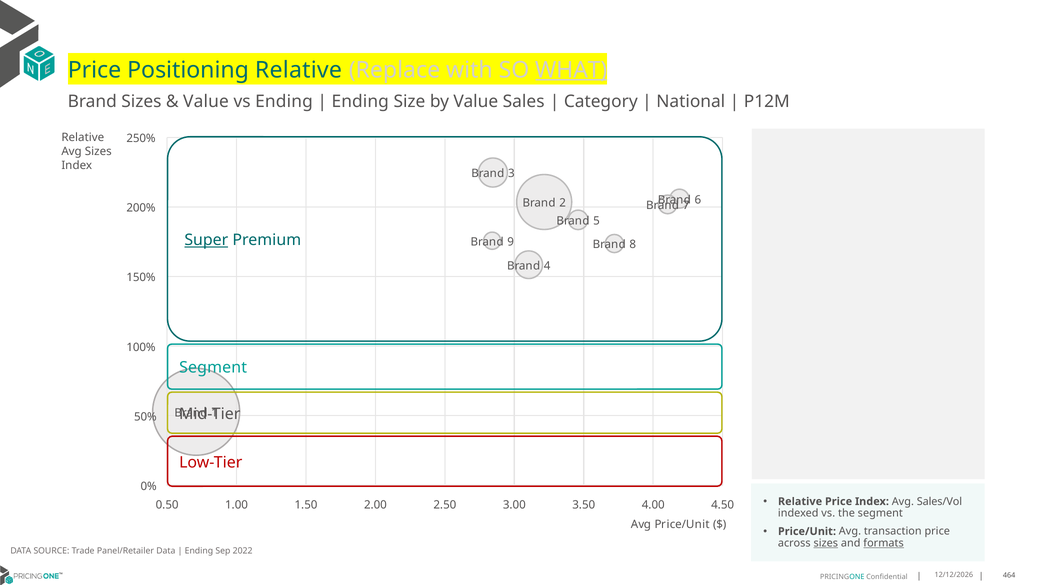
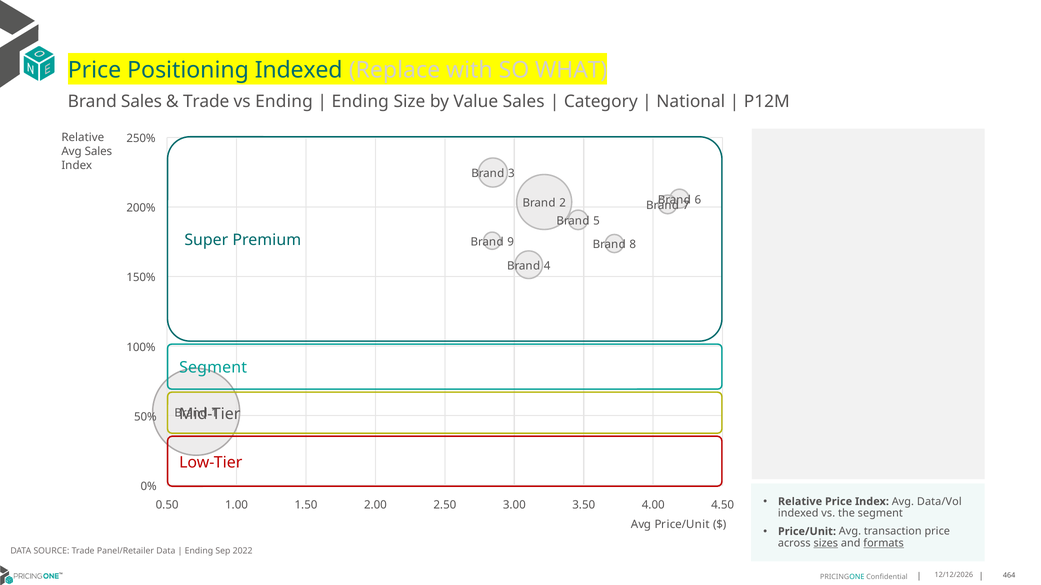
Positioning Relative: Relative -> Indexed
WHAT underline: present -> none
Brand Sizes: Sizes -> Sales
Value at (206, 101): Value -> Trade
Avg Sizes: Sizes -> Sales
Super underline: present -> none
Sales/Vol: Sales/Vol -> Data/Vol
